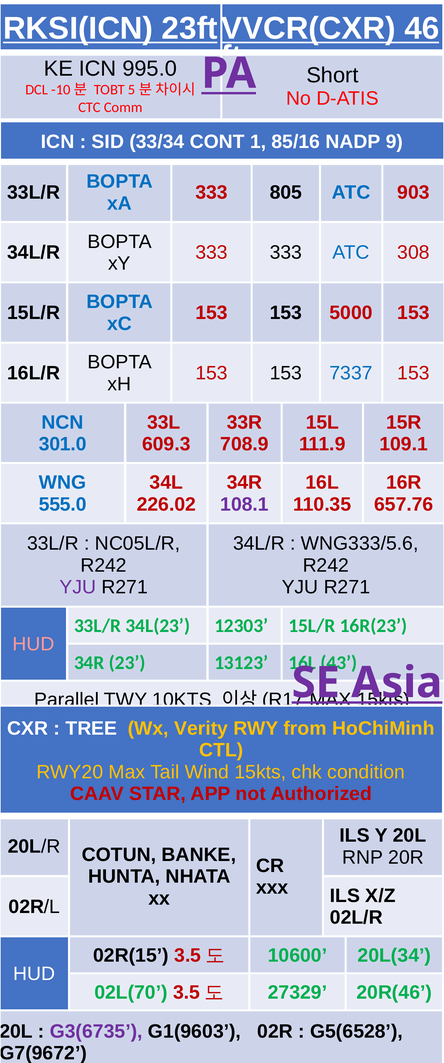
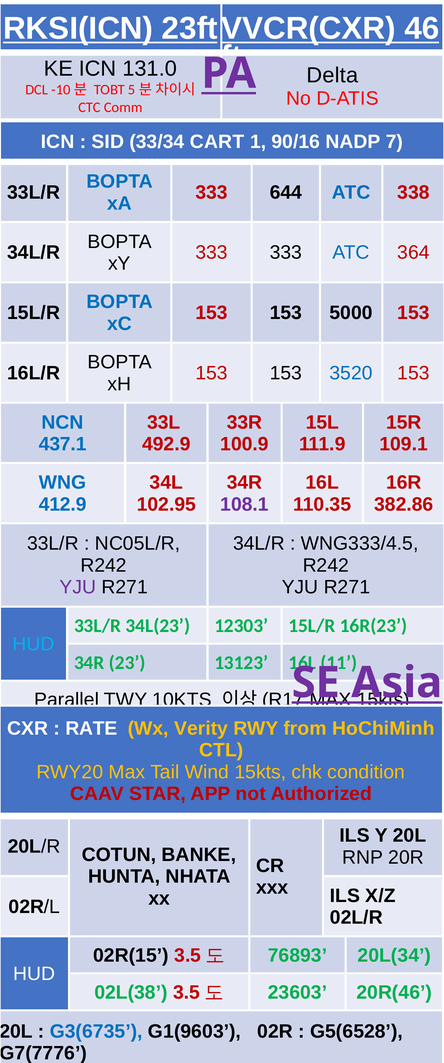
995.0: 995.0 -> 131.0
Short: Short -> Delta
CONT: CONT -> CART
85/16: 85/16 -> 90/16
9: 9 -> 7
805: 805 -> 644
903: 903 -> 338
308: 308 -> 364
5000 colour: red -> black
7337: 7337 -> 3520
301.0: 301.0 -> 437.1
609.3: 609.3 -> 492.9
708.9: 708.9 -> 100.9
555.0: 555.0 -> 412.9
226.02: 226.02 -> 102.95
657.76: 657.76 -> 382.86
WNG333/5.6: WNG333/5.6 -> WNG333/4.5
HUD at (33, 644) colour: pink -> light blue
43: 43 -> 11
TREE: TREE -> RATE
10600: 10600 -> 76893
02L(70: 02L(70 -> 02L(38
27329: 27329 -> 23603
G3(6735 colour: purple -> blue
G7(9672: G7(9672 -> G7(7776
